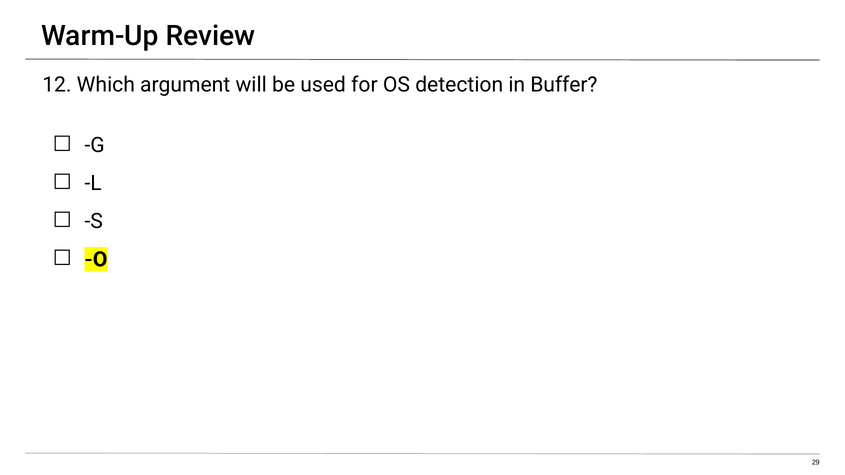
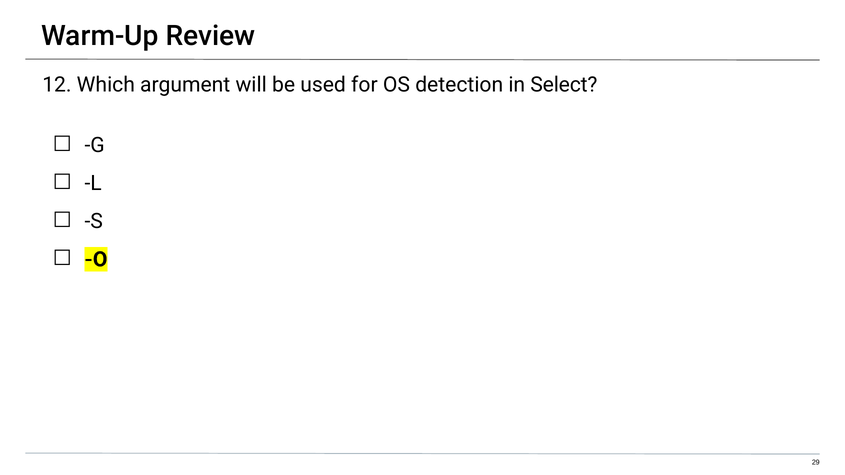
Buffer: Buffer -> Select
